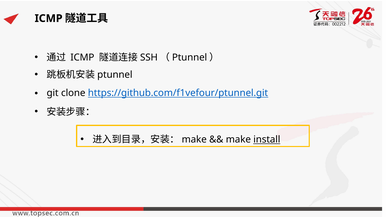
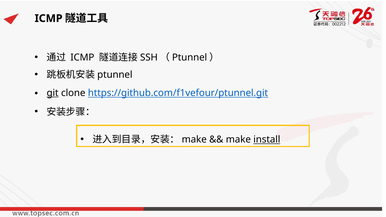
git underline: none -> present
